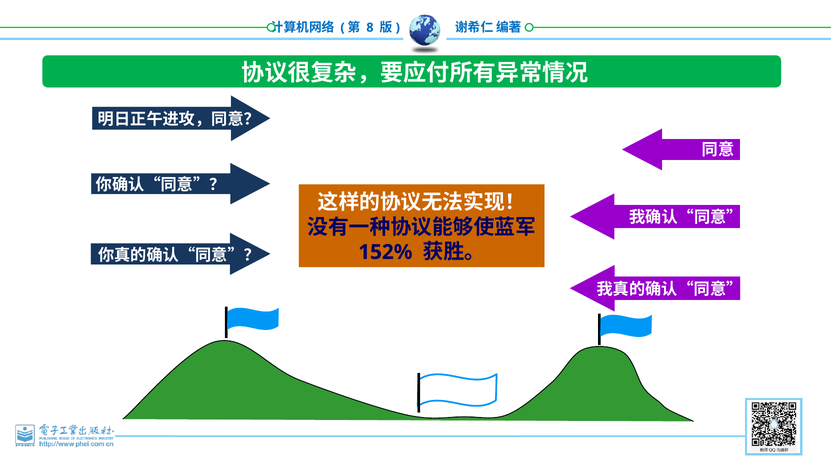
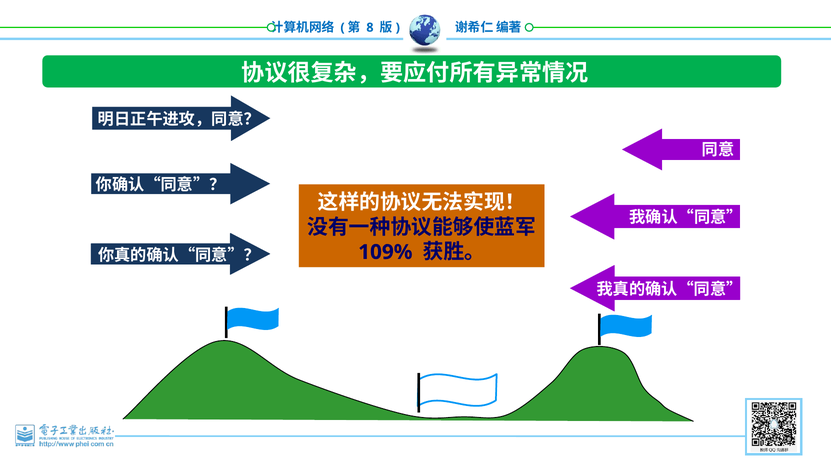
152%: 152% -> 109%
